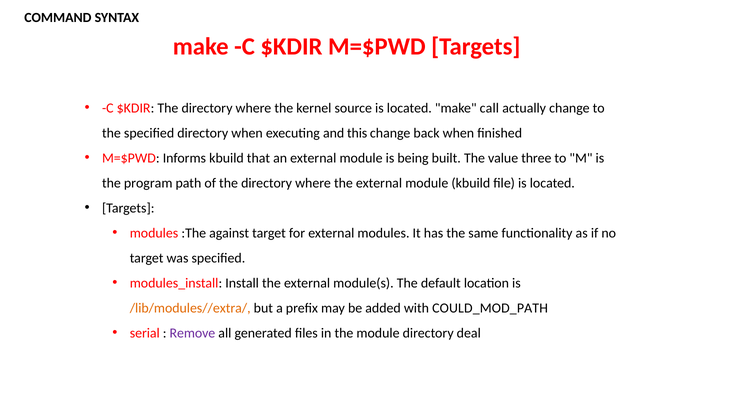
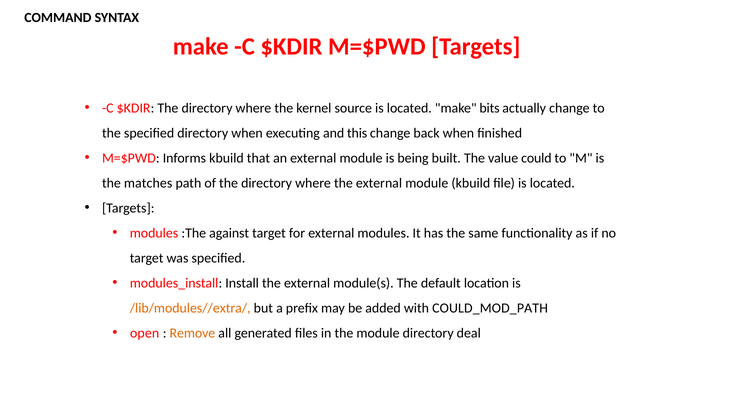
call: call -> bits
three: three -> could
program: program -> matches
serial: serial -> open
Remove colour: purple -> orange
